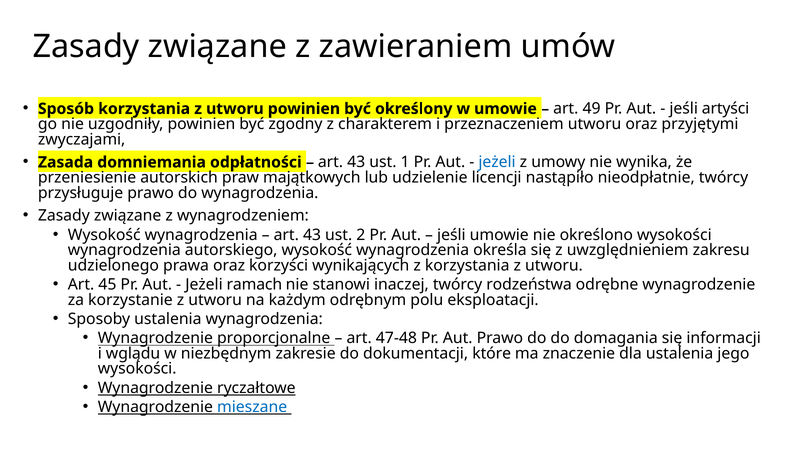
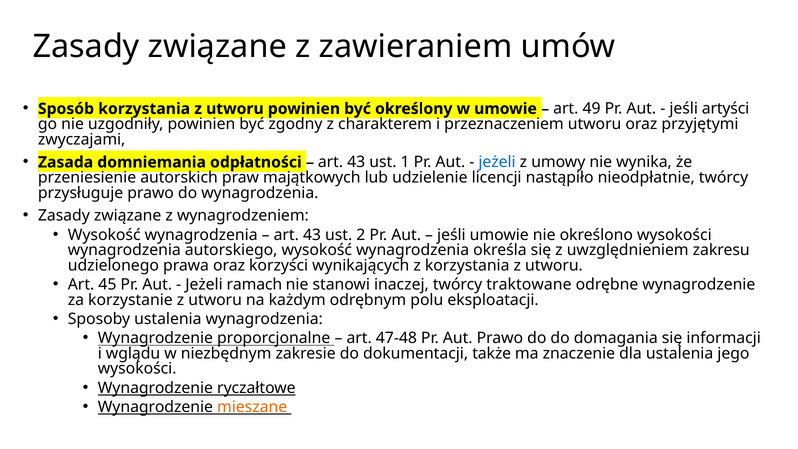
rodzeństwa: rodzeństwa -> traktowane
które: które -> także
mieszane colour: blue -> orange
